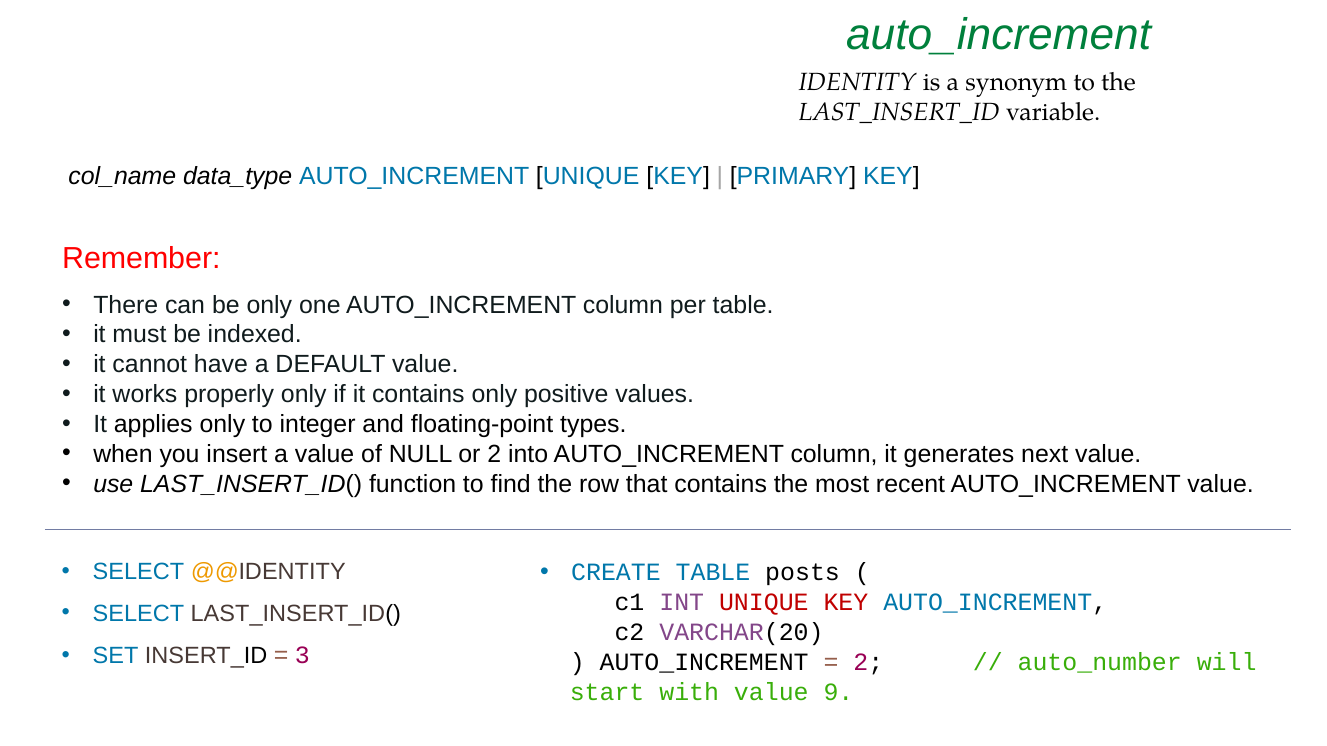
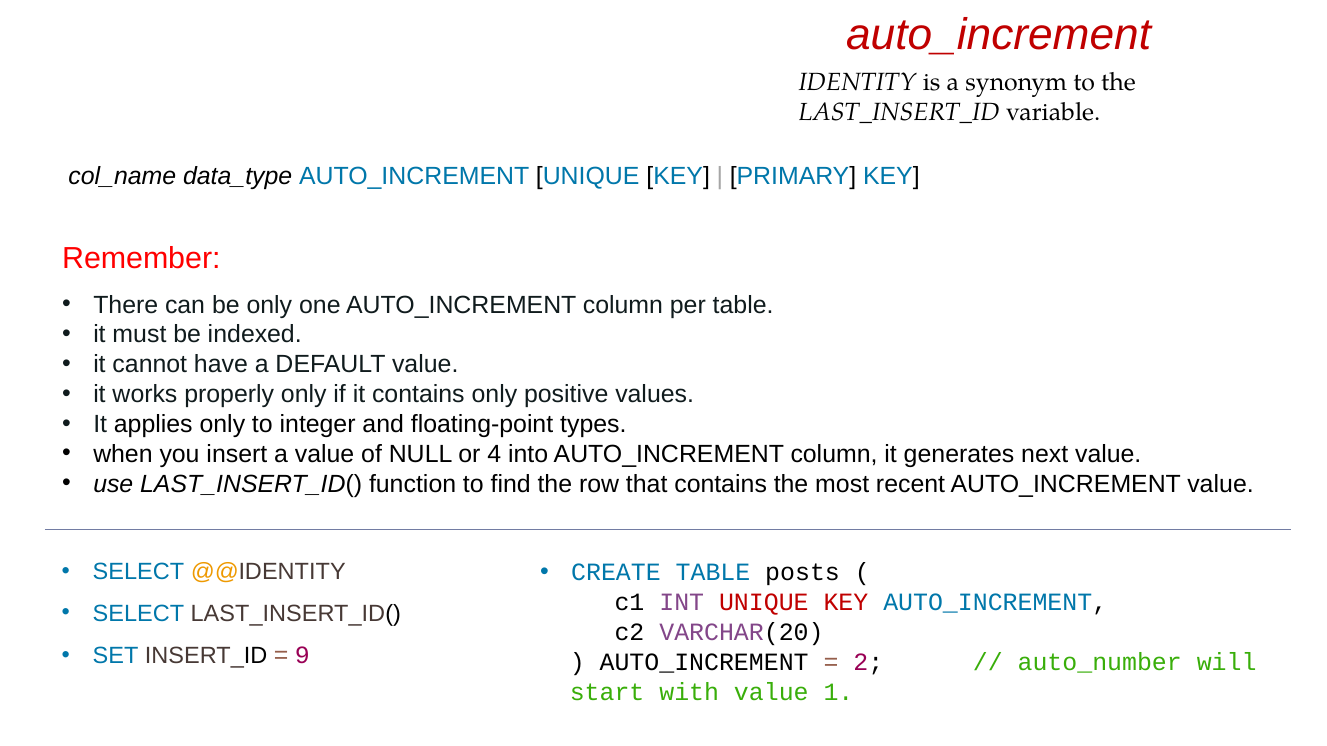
auto_increment at (999, 35) colour: green -> red
or 2: 2 -> 4
3: 3 -> 9
9: 9 -> 1
